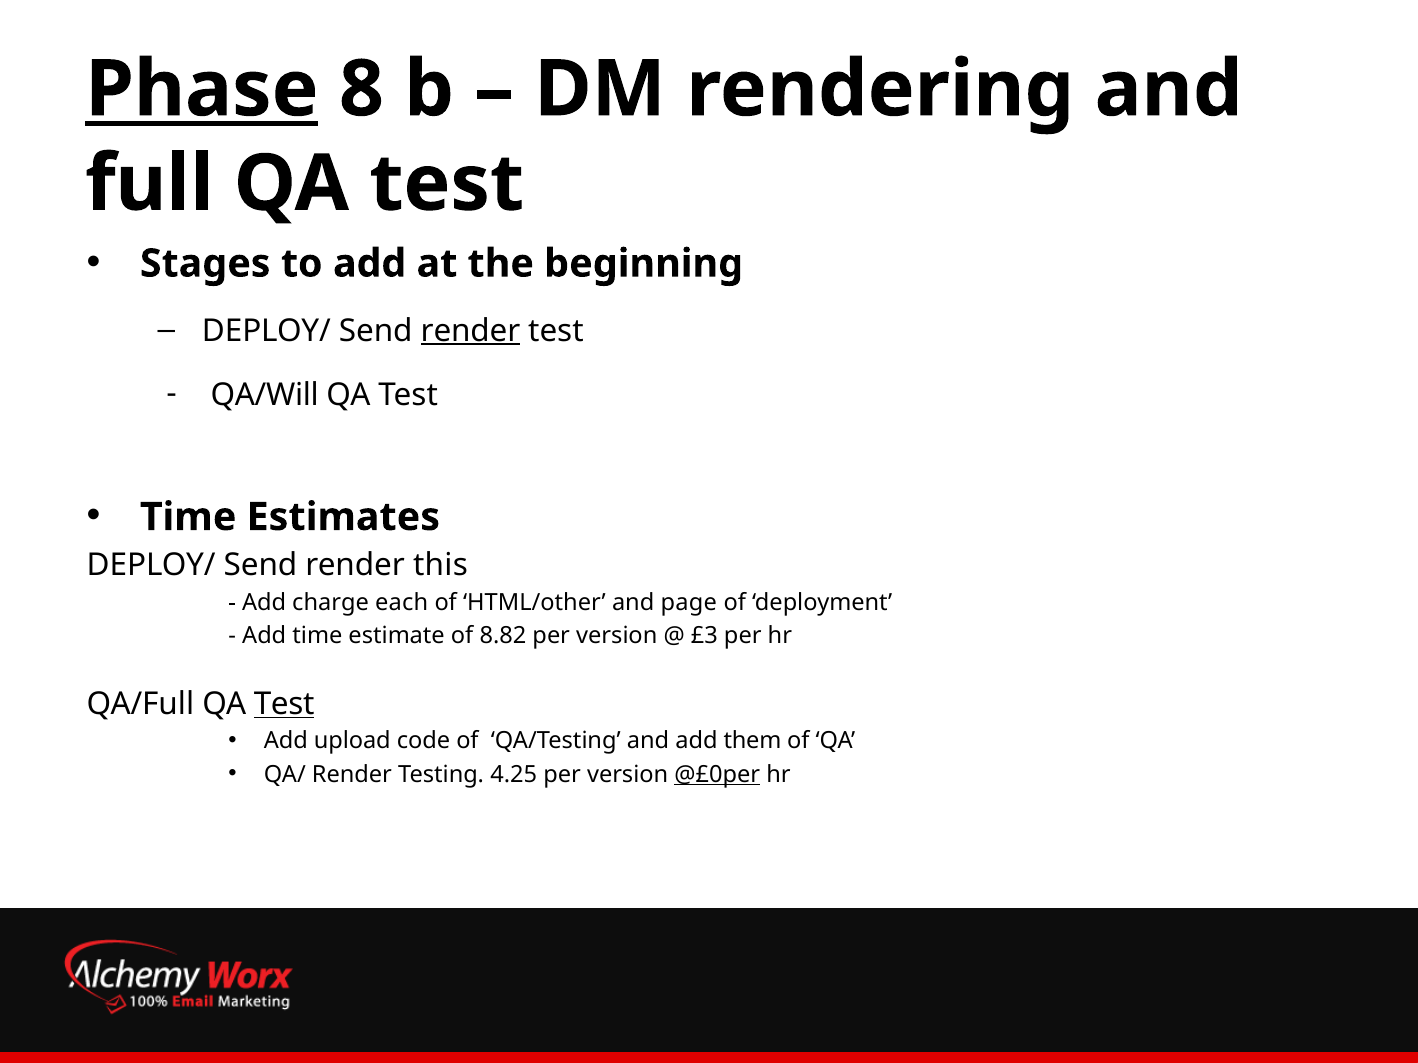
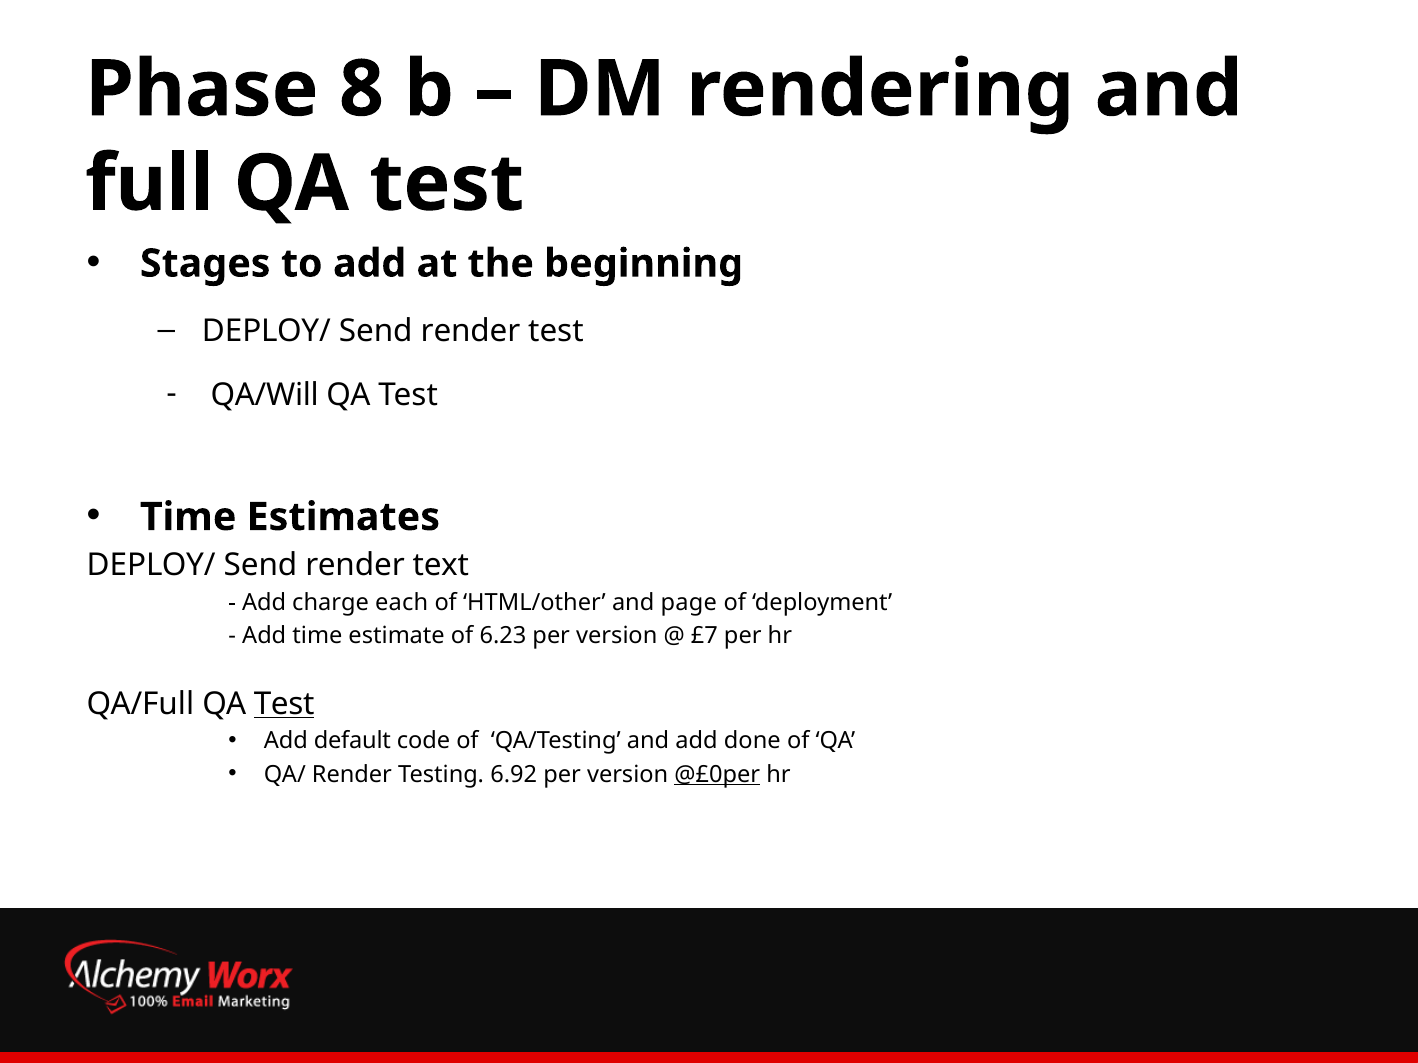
Phase underline: present -> none
render at (471, 331) underline: present -> none
this: this -> text
8.82: 8.82 -> 6.23
£3: £3 -> £7
upload: upload -> default
them: them -> done
4.25: 4.25 -> 6.92
